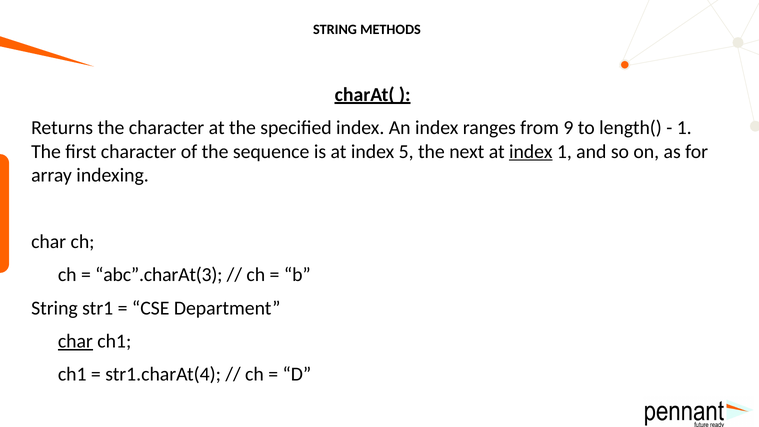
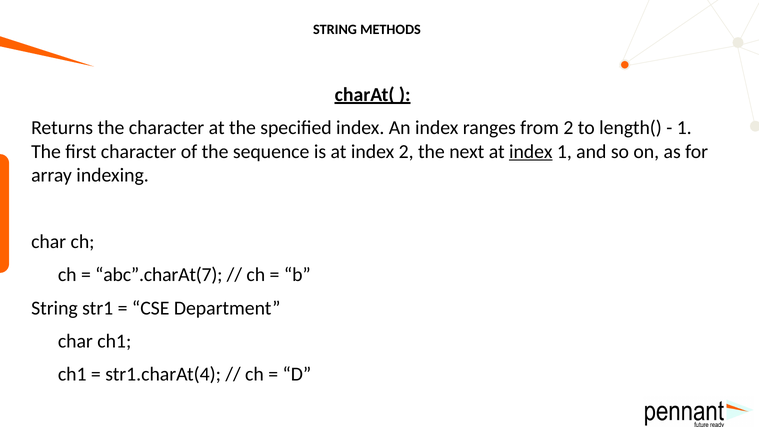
from 9: 9 -> 2
index 5: 5 -> 2
abc”.charAt(3: abc”.charAt(3 -> abc”.charAt(7
char at (75, 341) underline: present -> none
